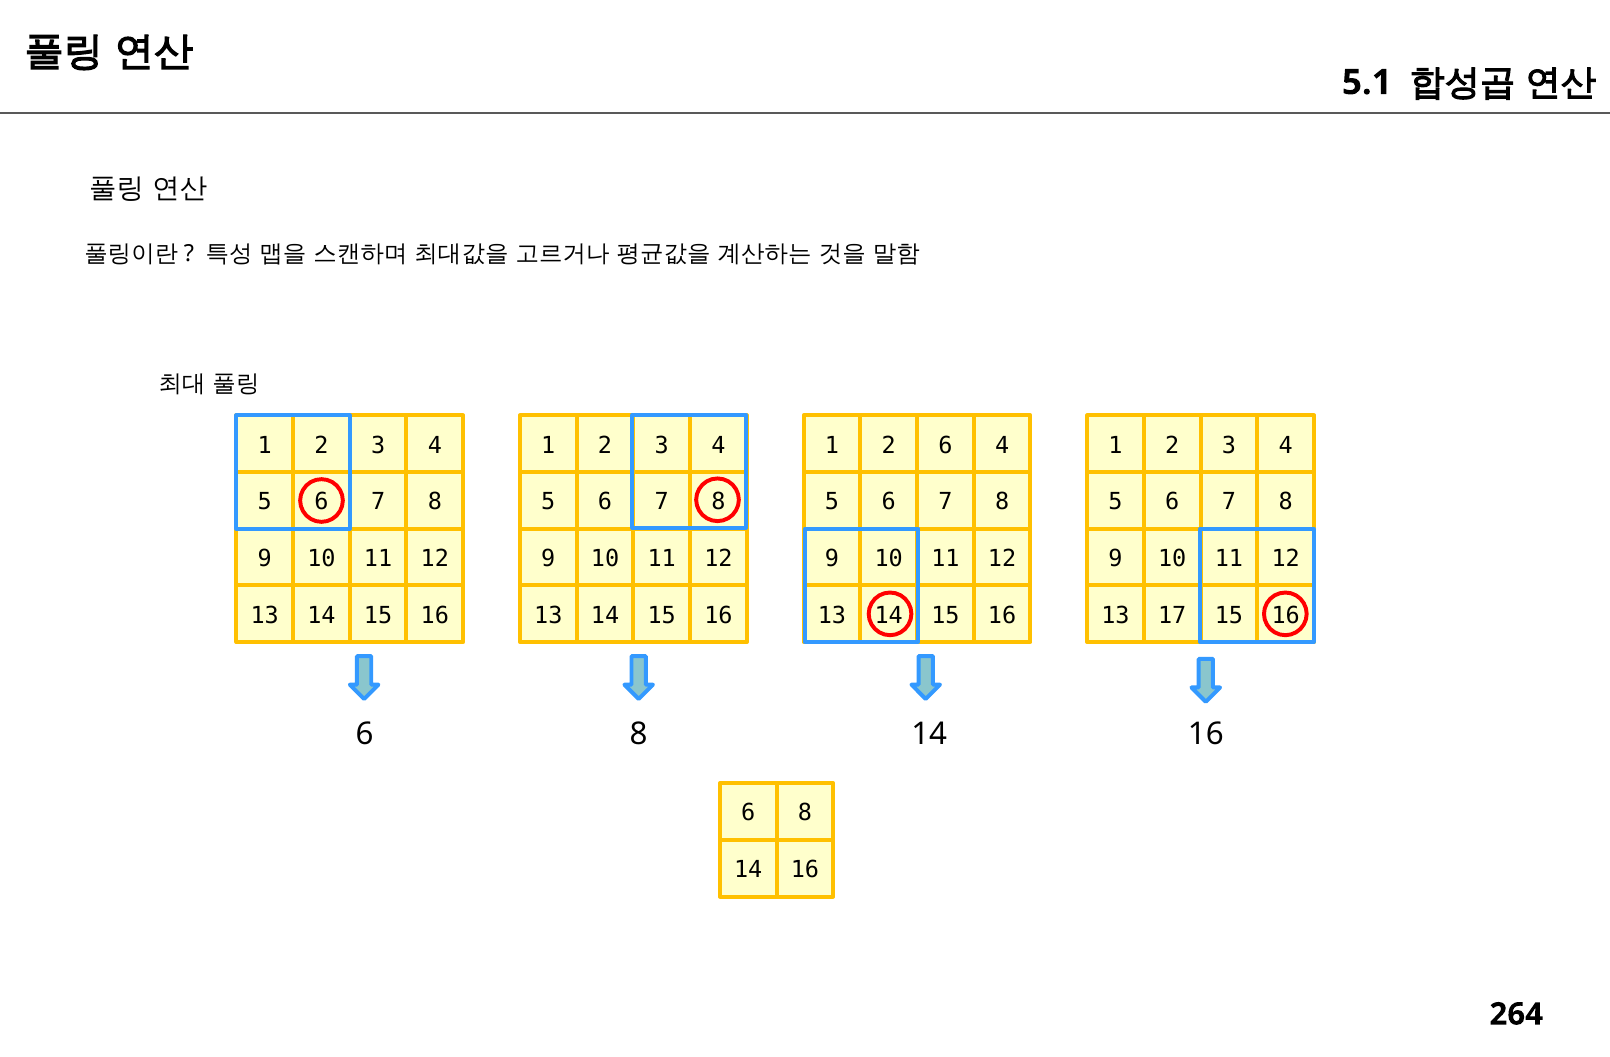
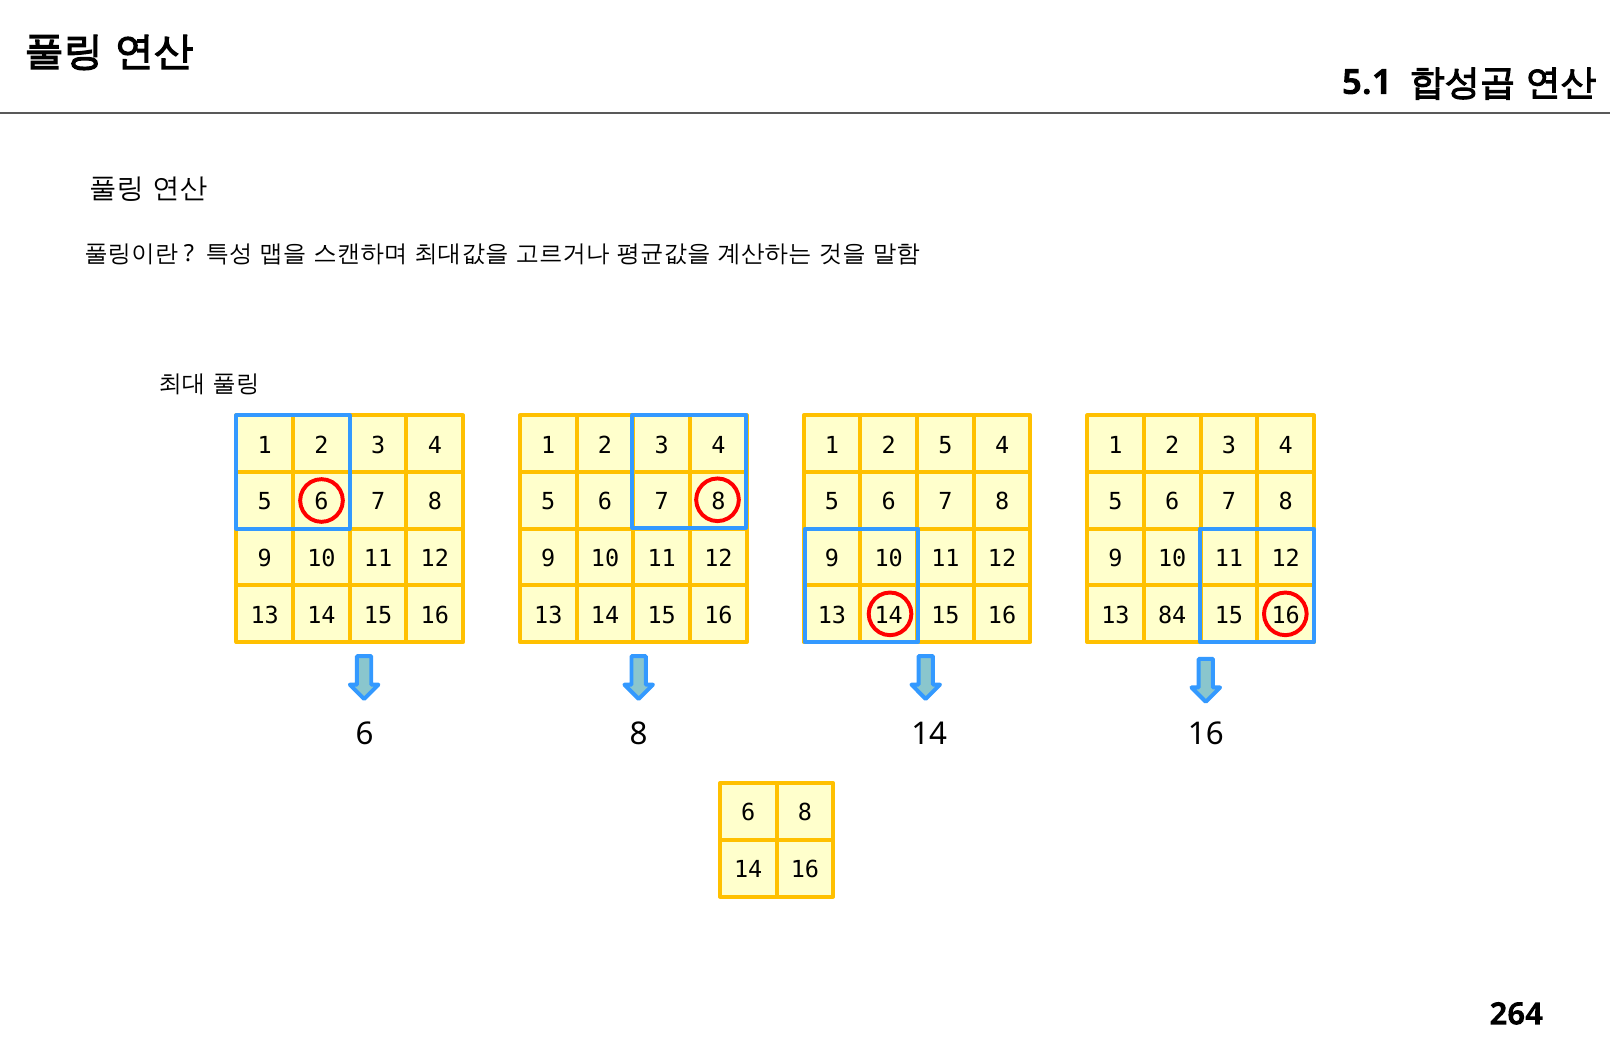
2 6: 6 -> 5
17: 17 -> 84
